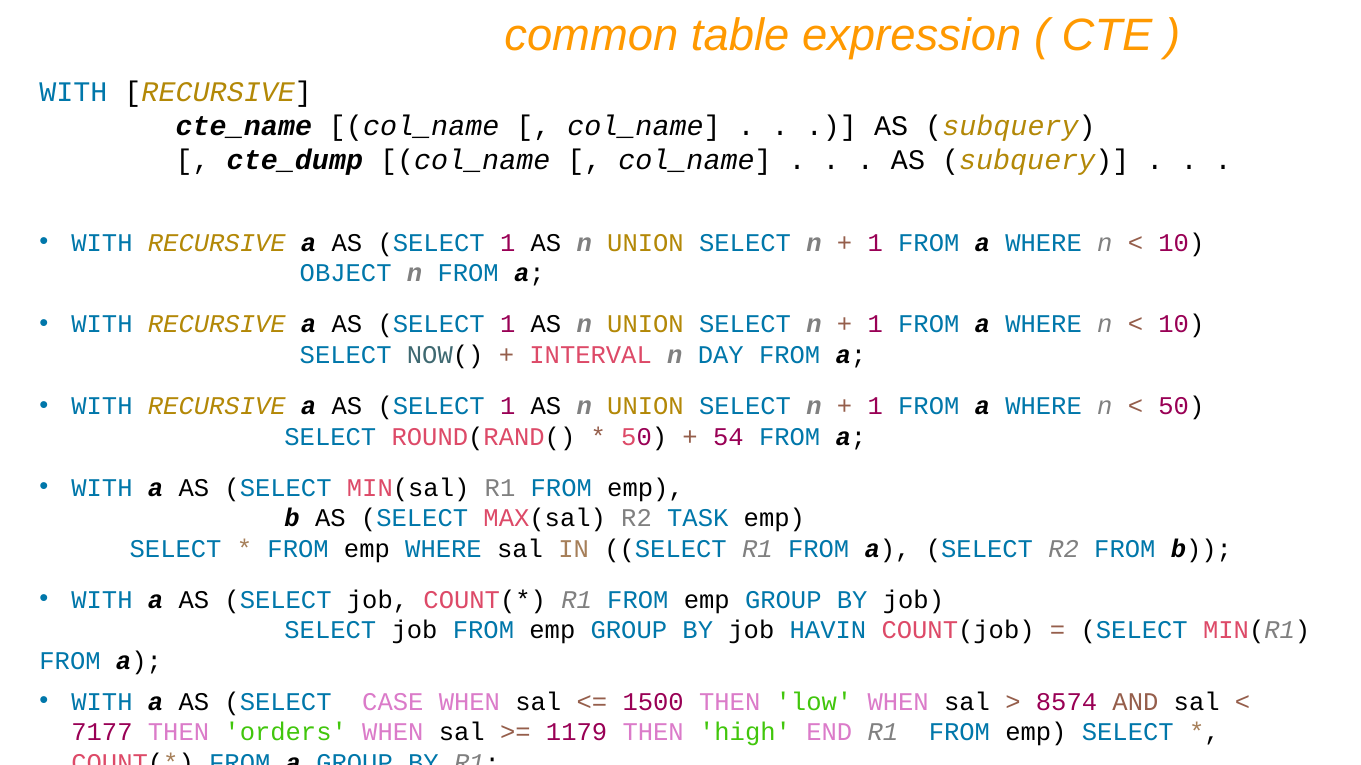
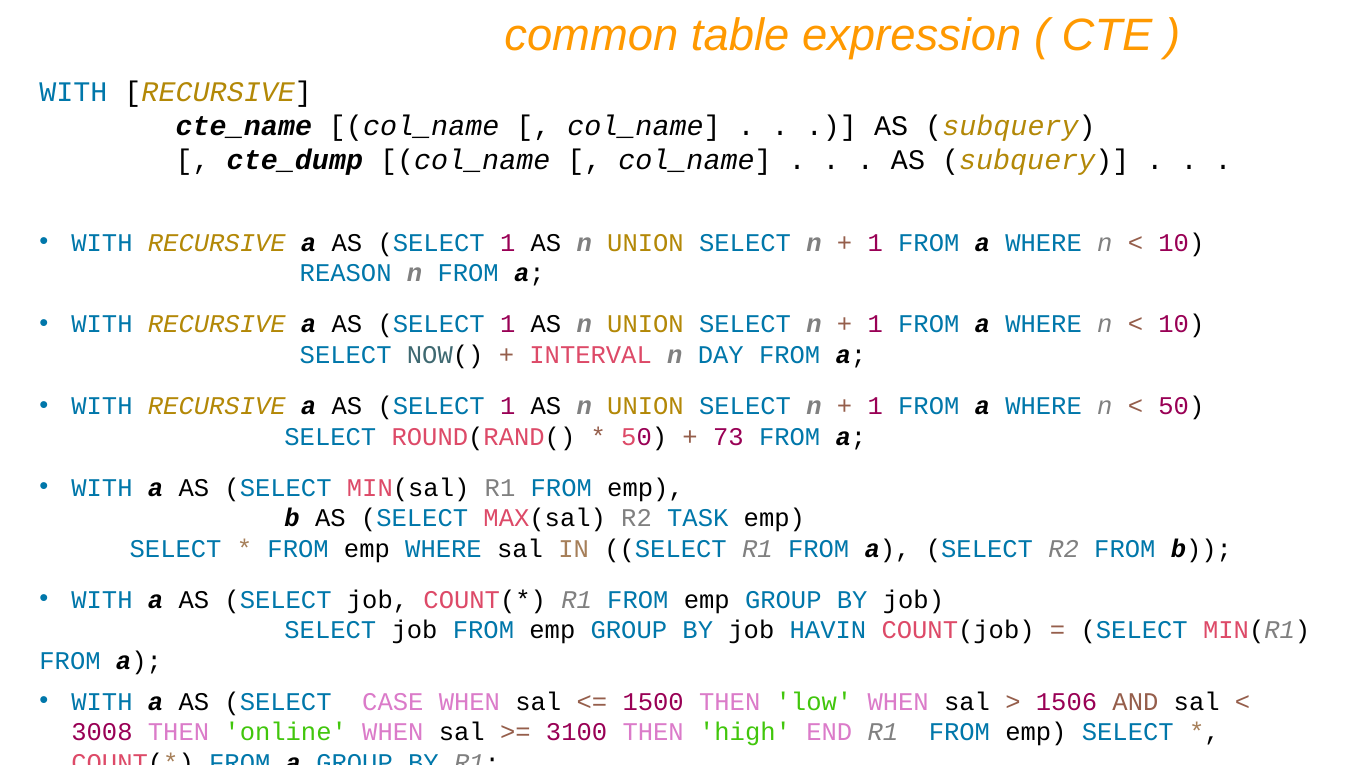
OBJECT: OBJECT -> REASON
54: 54 -> 73
8574: 8574 -> 1506
7177: 7177 -> 3008
orders: orders -> online
1179: 1179 -> 3100
